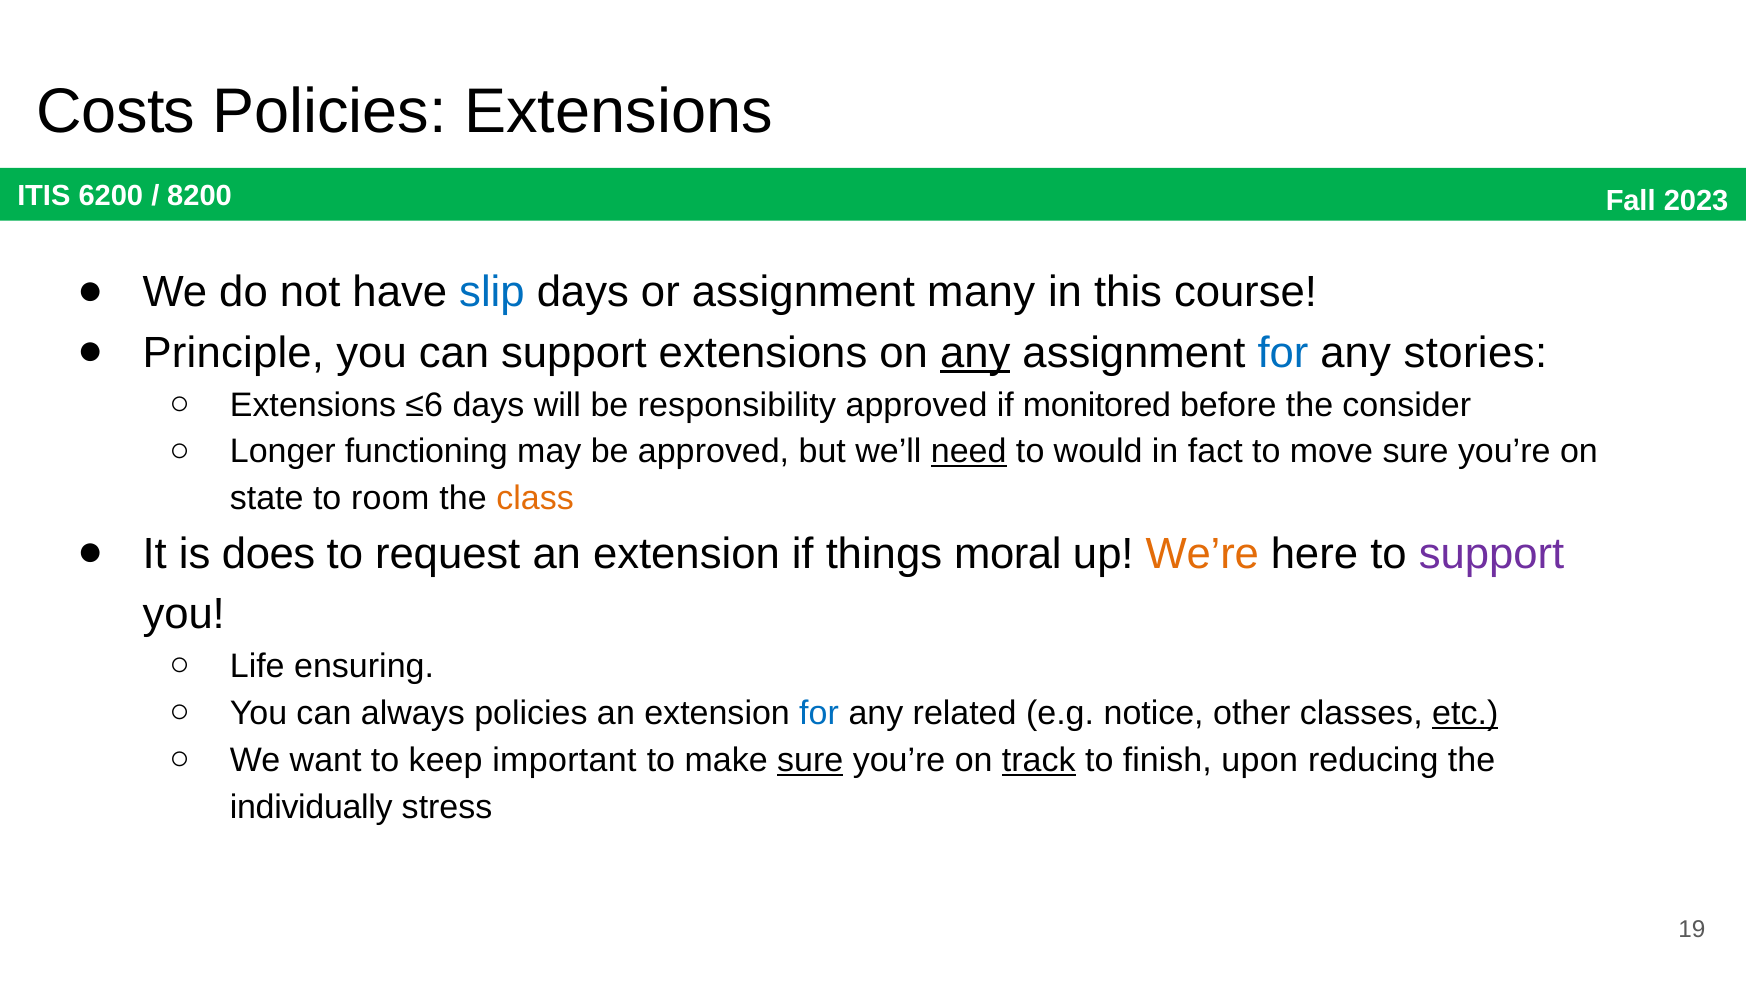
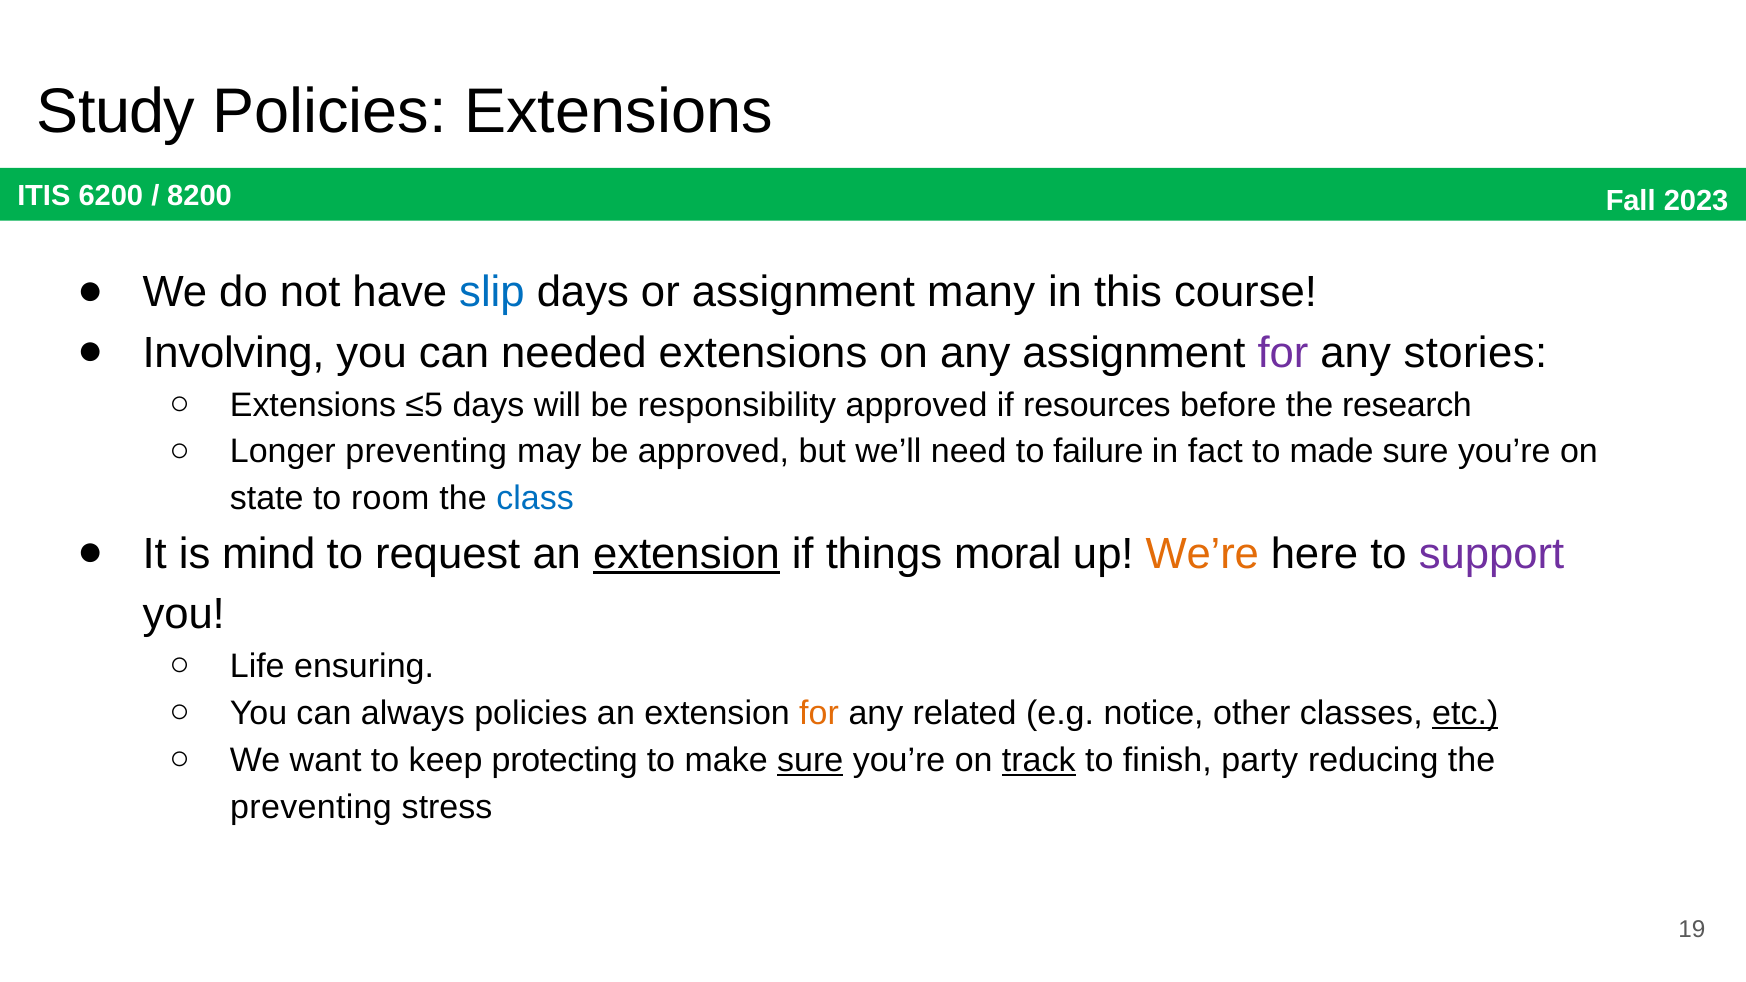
Costs: Costs -> Study
Principle: Principle -> Involving
can support: support -> needed
any at (975, 353) underline: present -> none
for at (1283, 353) colour: blue -> purple
≤6: ≤6 -> ≤5
monitored: monitored -> resources
consider: consider -> research
Longer functioning: functioning -> preventing
need underline: present -> none
would: would -> failure
move: move -> made
class colour: orange -> blue
does: does -> mind
extension at (686, 554) underline: none -> present
for at (819, 713) colour: blue -> orange
important: important -> protecting
upon: upon -> party
individually at (311, 807): individually -> preventing
